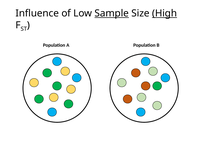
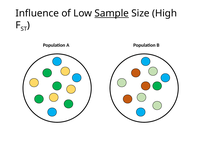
High underline: present -> none
